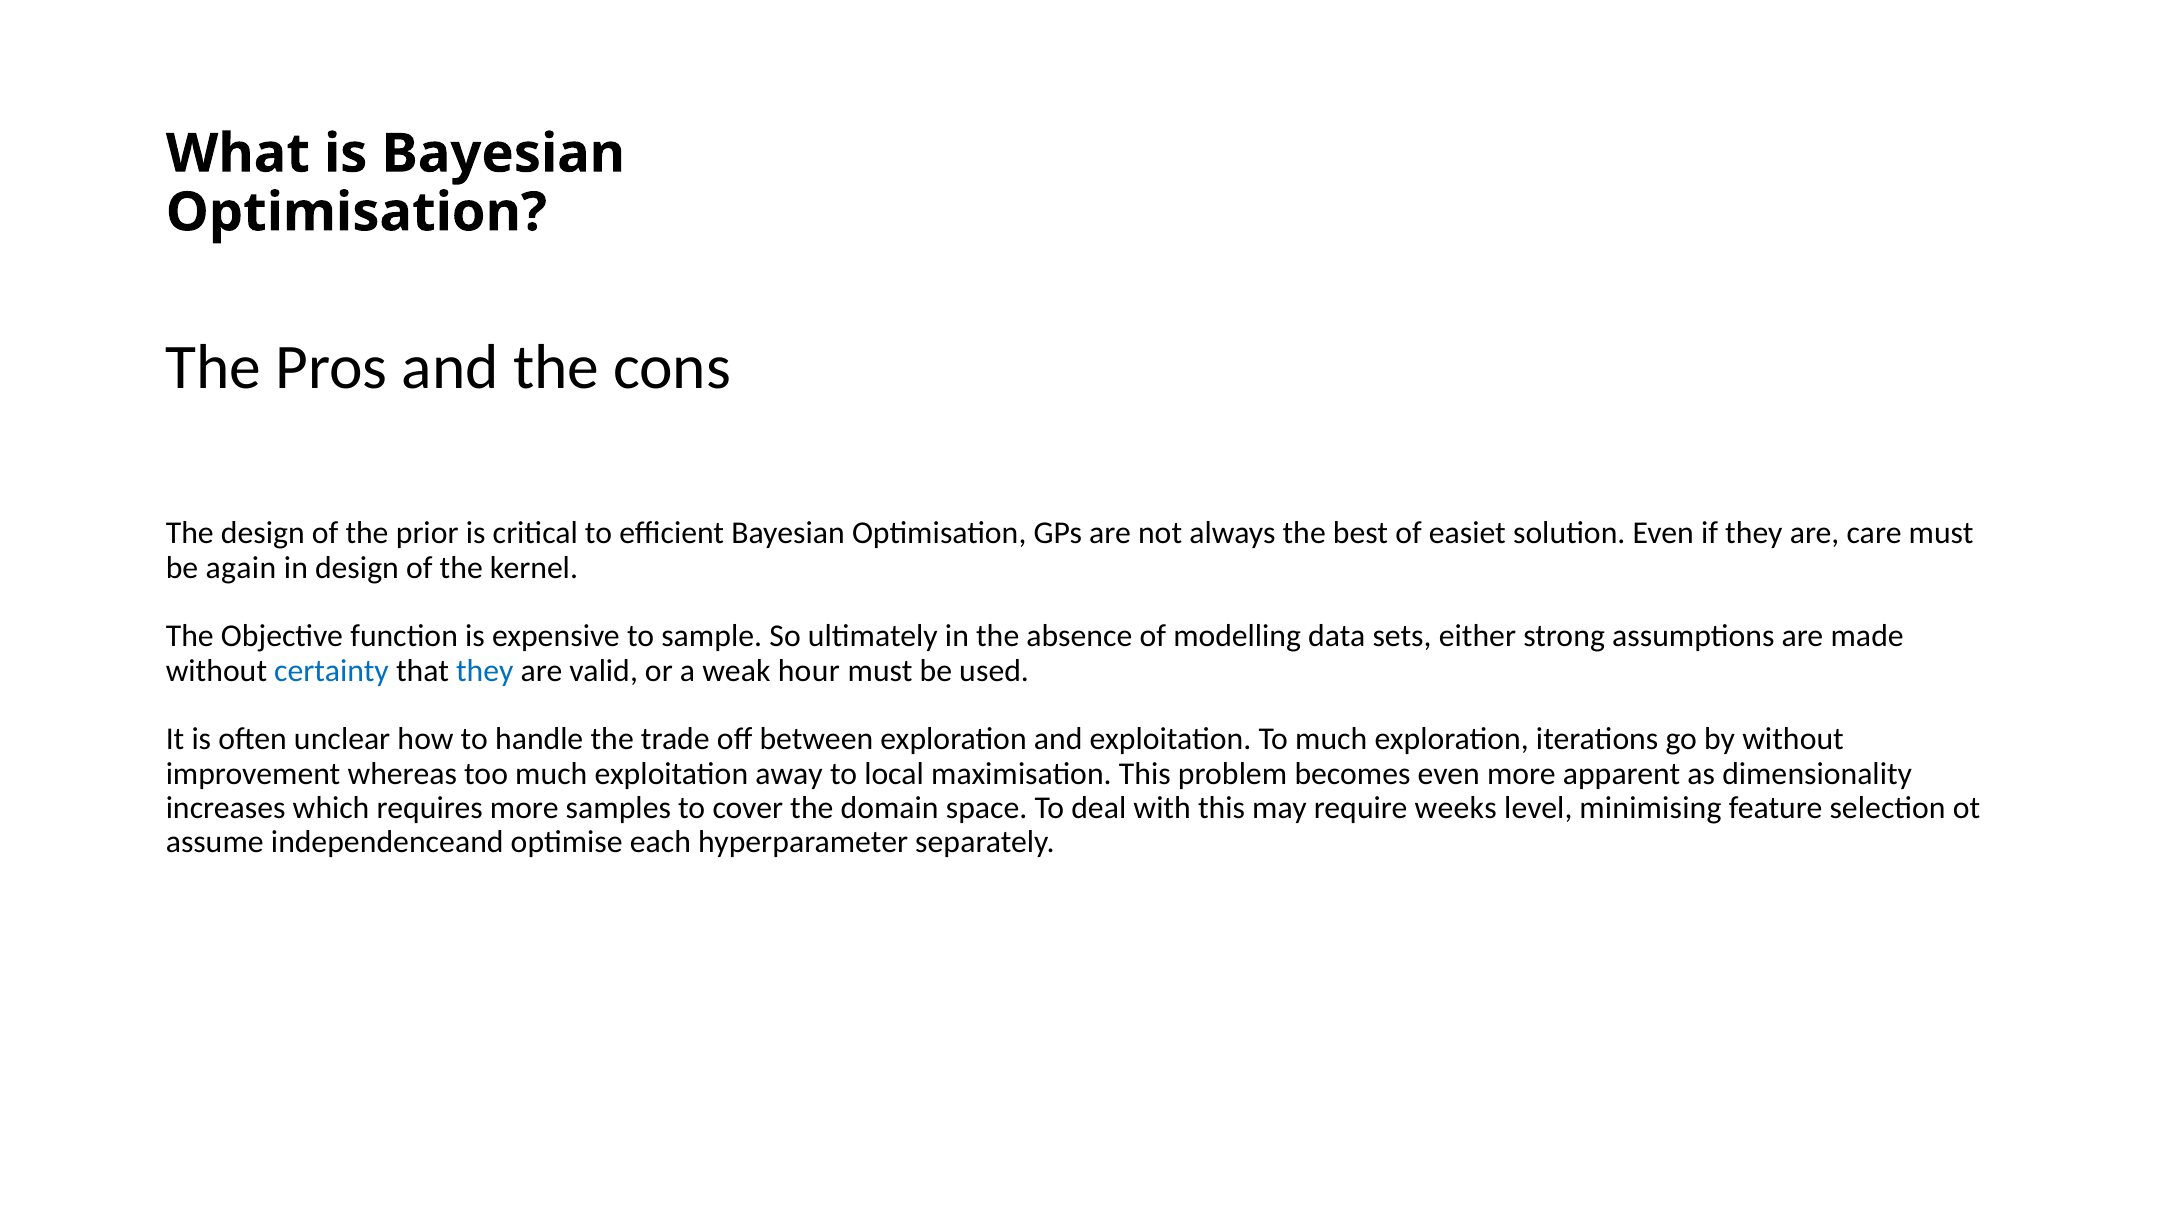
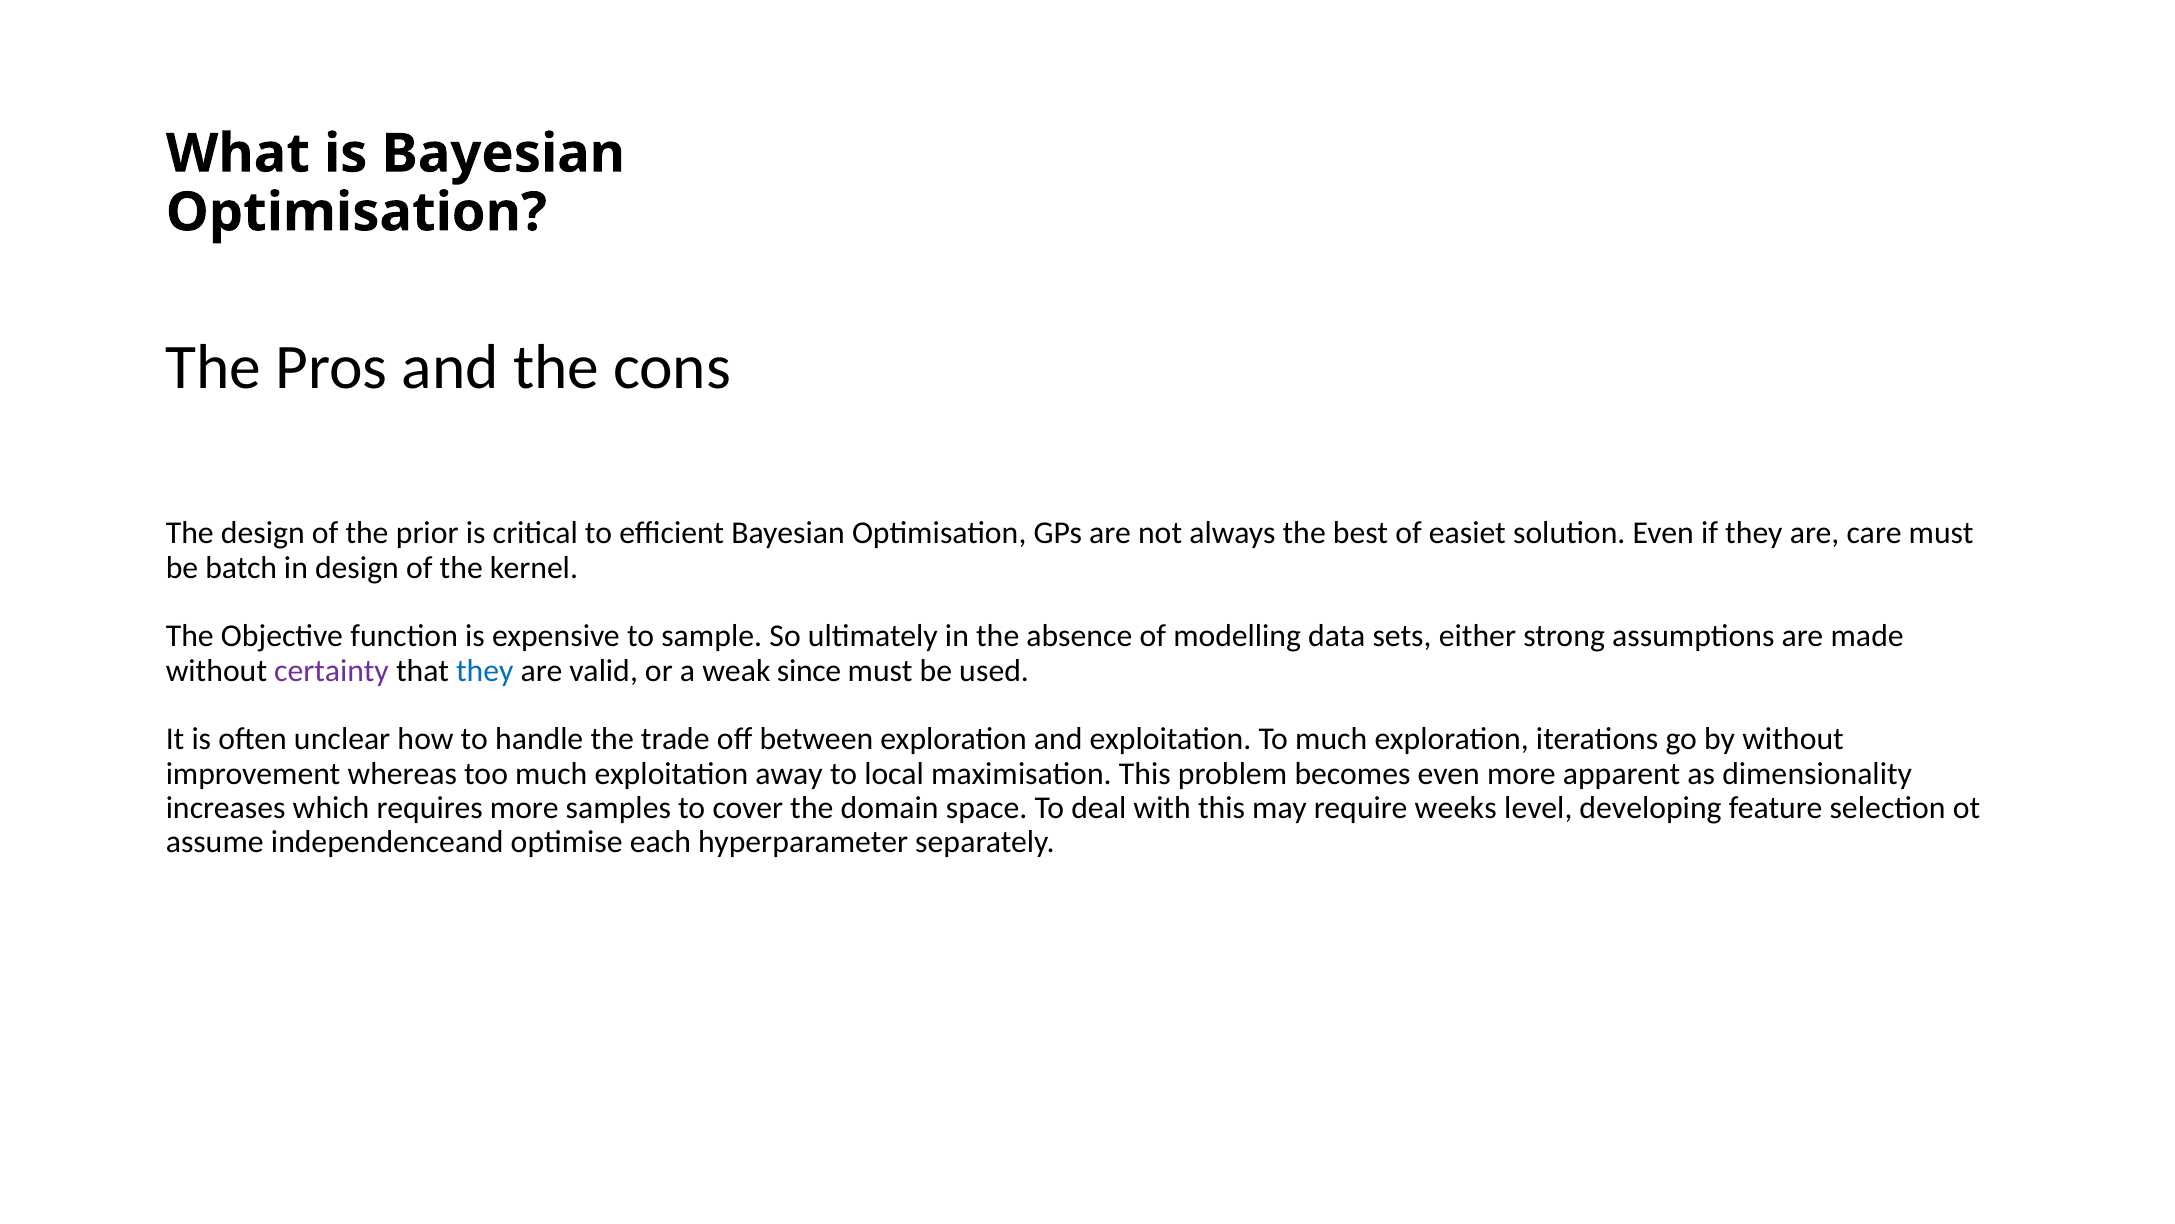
again: again -> batch
certainty colour: blue -> purple
hour: hour -> since
minimising: minimising -> developing
